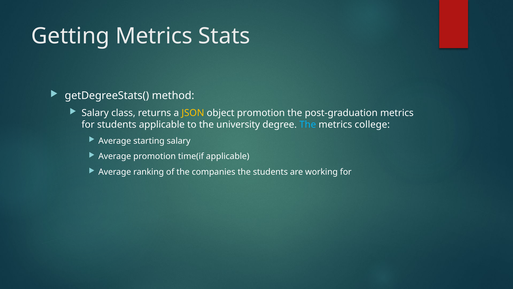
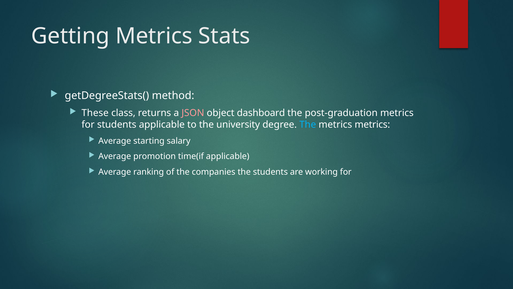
Salary at (95, 113): Salary -> These
JSON colour: yellow -> pink
object promotion: promotion -> dashboard
metrics college: college -> metrics
